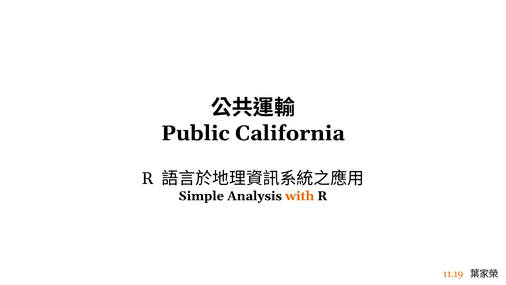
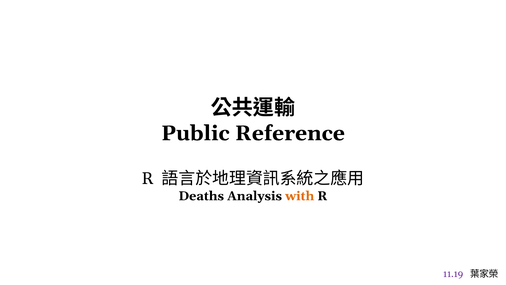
California: California -> Reference
Simple: Simple -> Deaths
11.19 colour: orange -> purple
